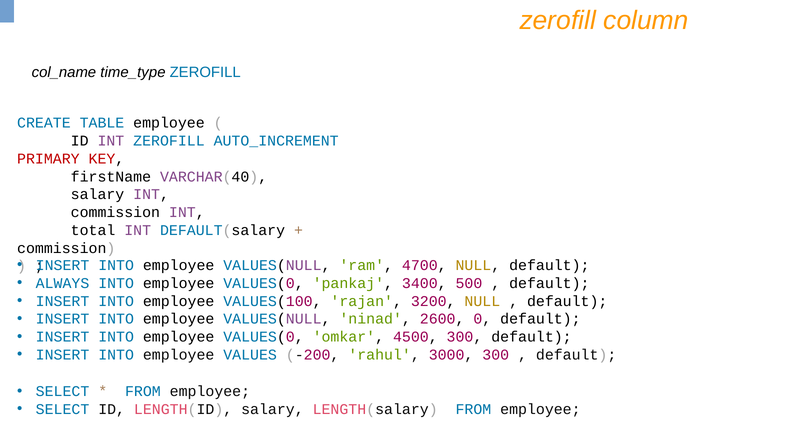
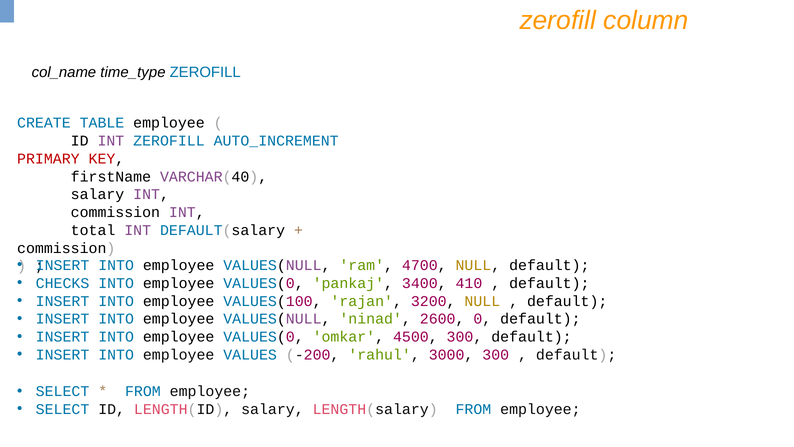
ALWAYS: ALWAYS -> CHECKS
500: 500 -> 410
